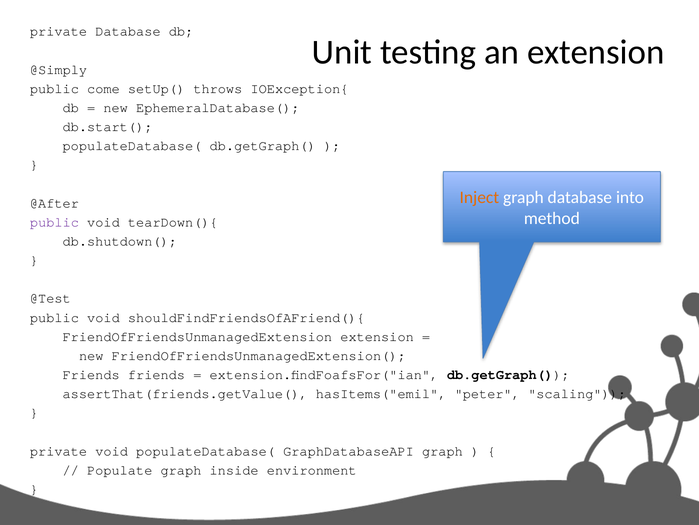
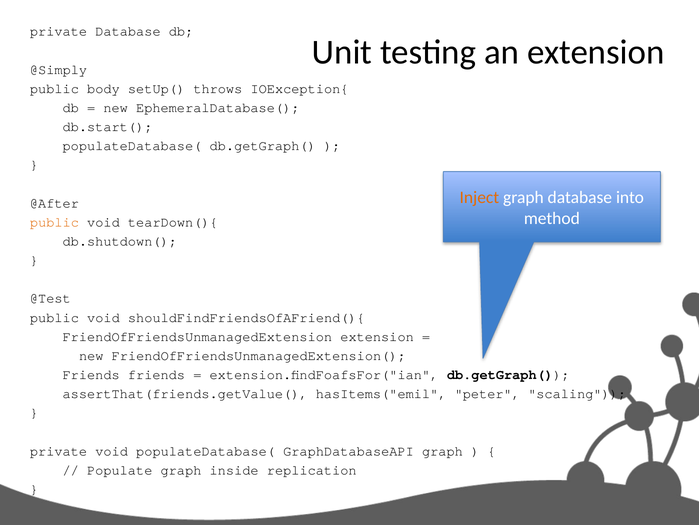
come: come -> body
public at (54, 222) colour: purple -> orange
environment: environment -> replication
